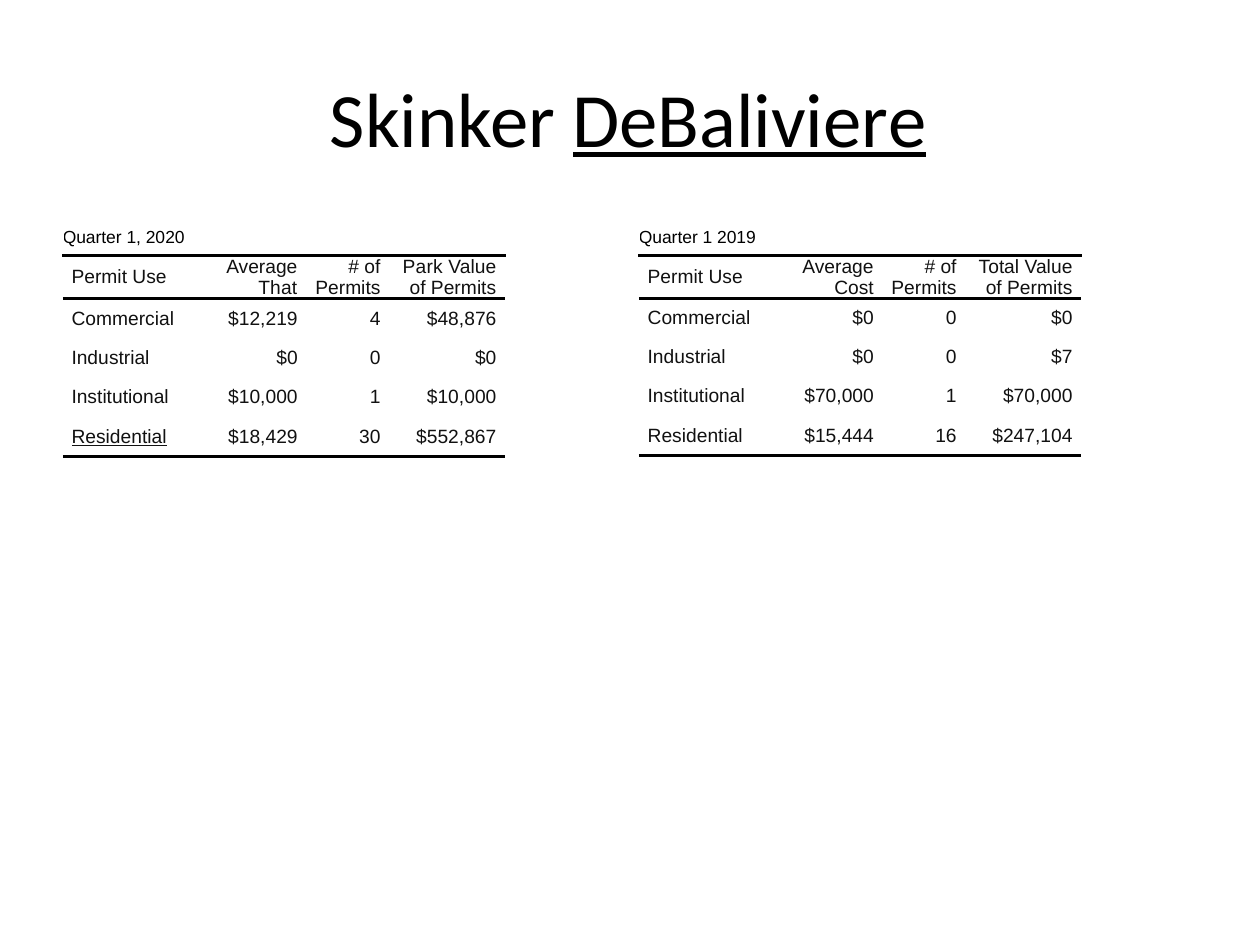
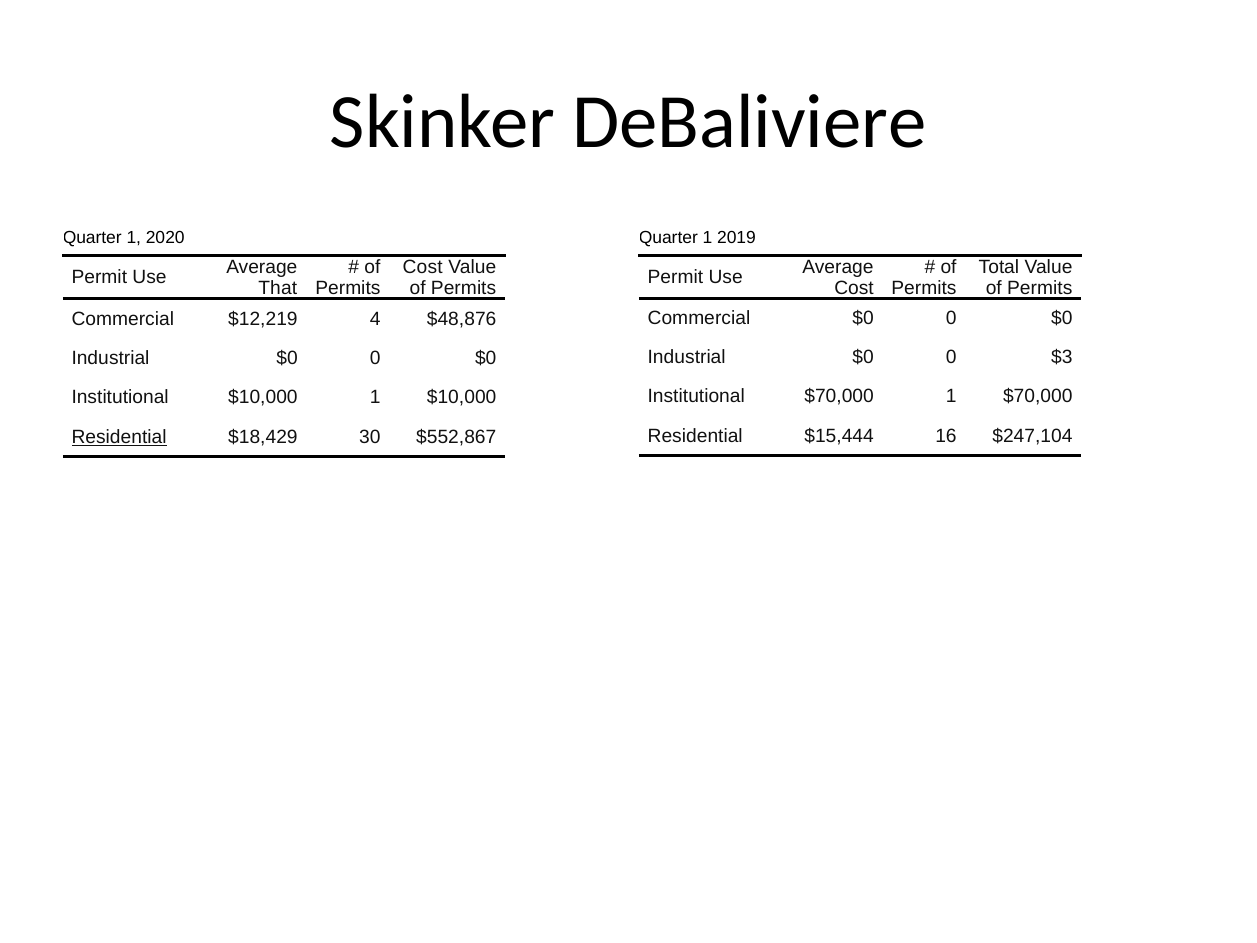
DeBaliviere underline: present -> none
Park at (423, 267): Park -> Cost
$7: $7 -> $3
